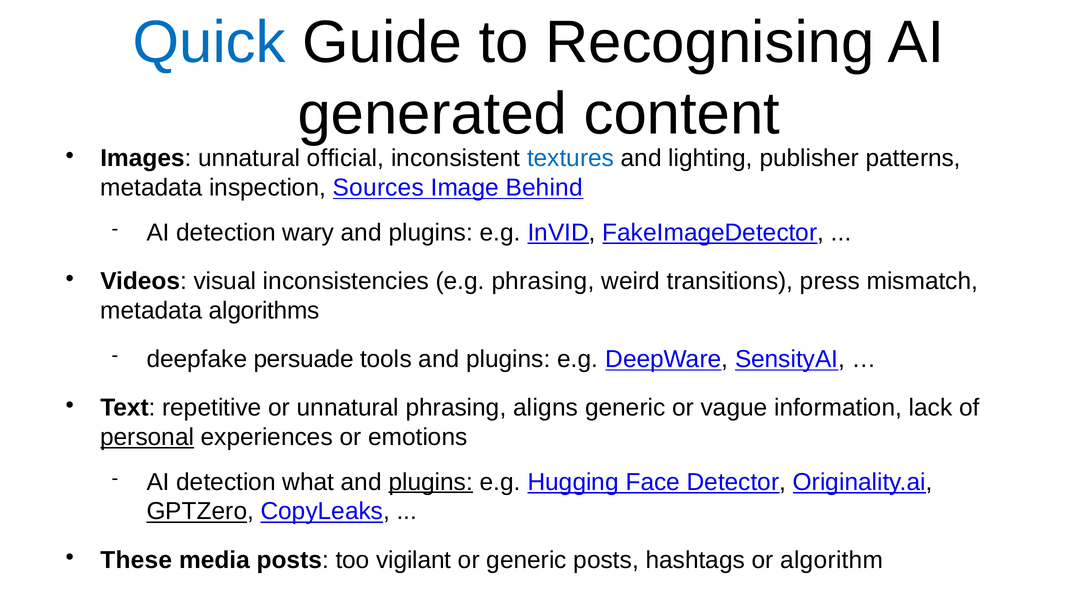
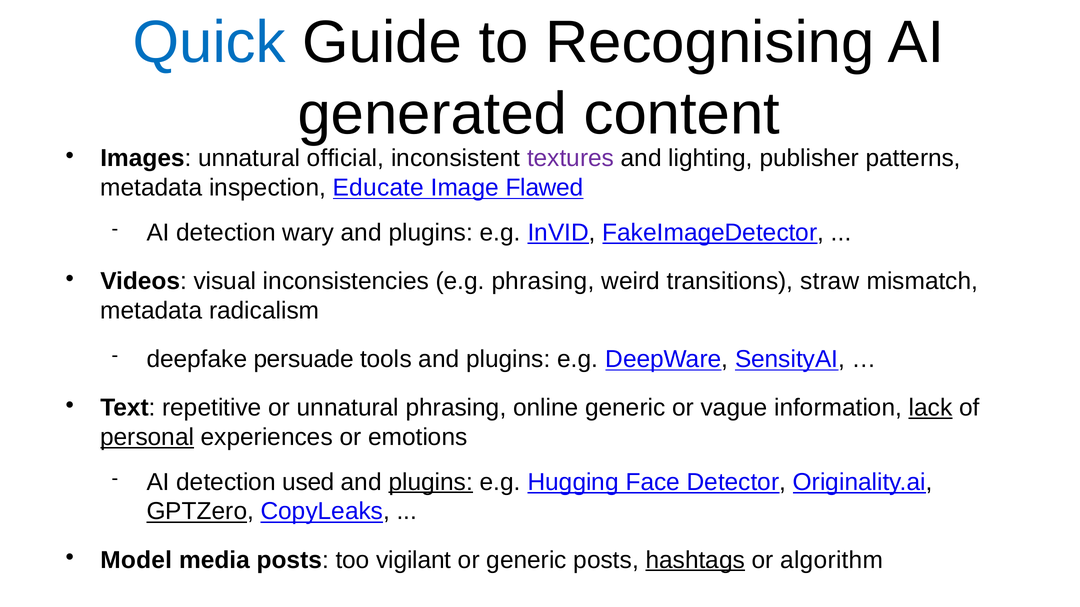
textures colour: blue -> purple
Sources: Sources -> Educate
Behind: Behind -> Flawed
press: press -> straw
algorithms: algorithms -> radicalism
aligns: aligns -> online
lack underline: none -> present
what: what -> used
These: These -> Model
hashtags underline: none -> present
